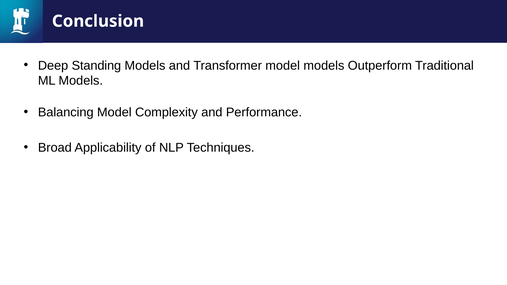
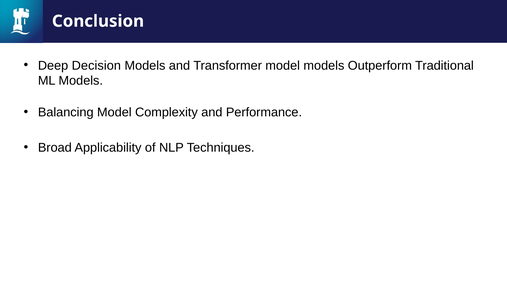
Standing: Standing -> Decision
